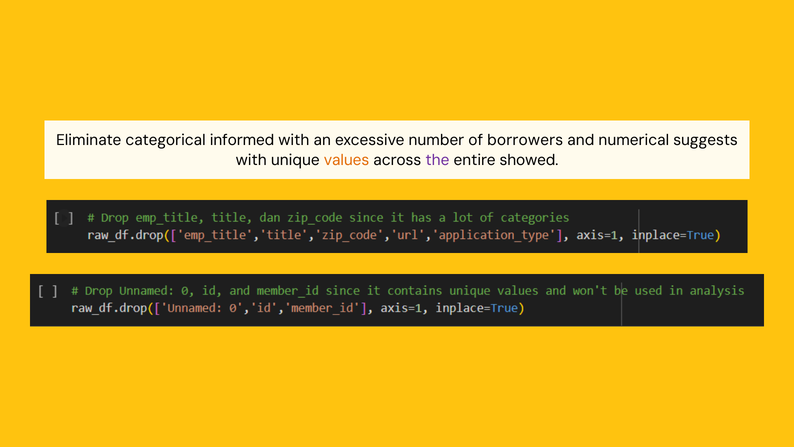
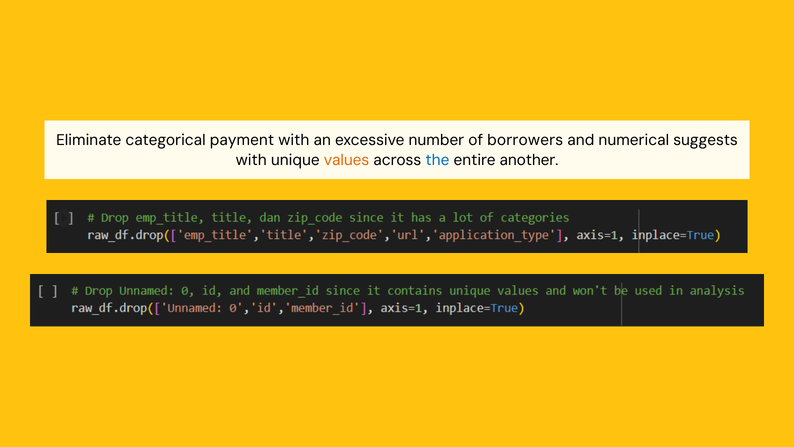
informed: informed -> payment
the colour: purple -> blue
showed: showed -> another
